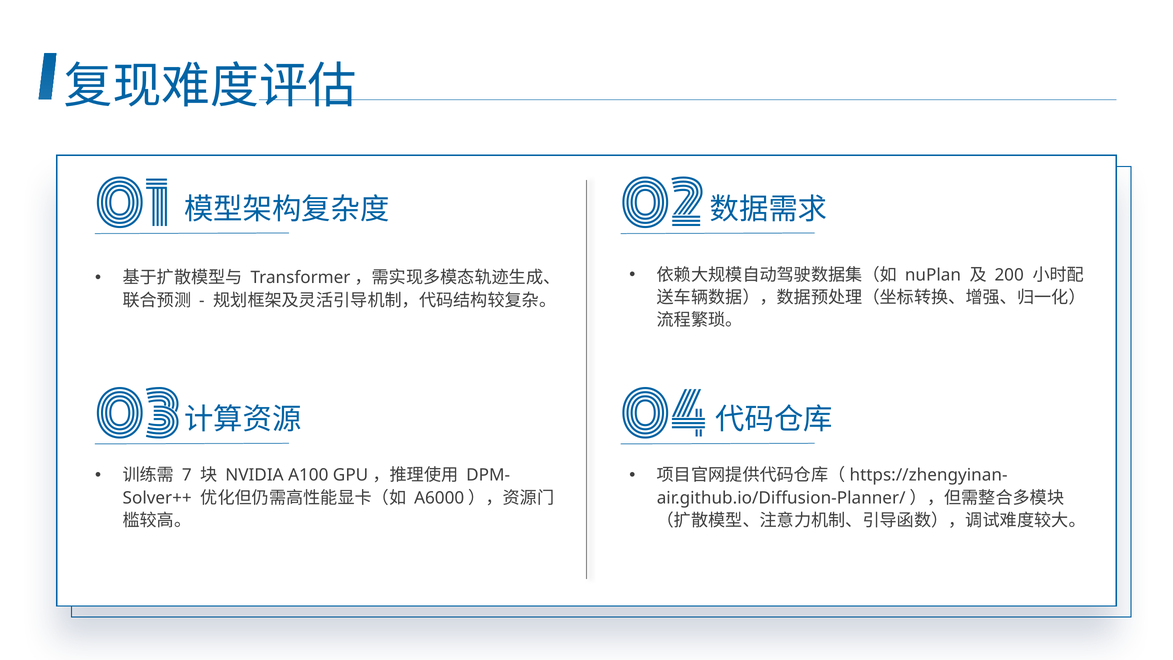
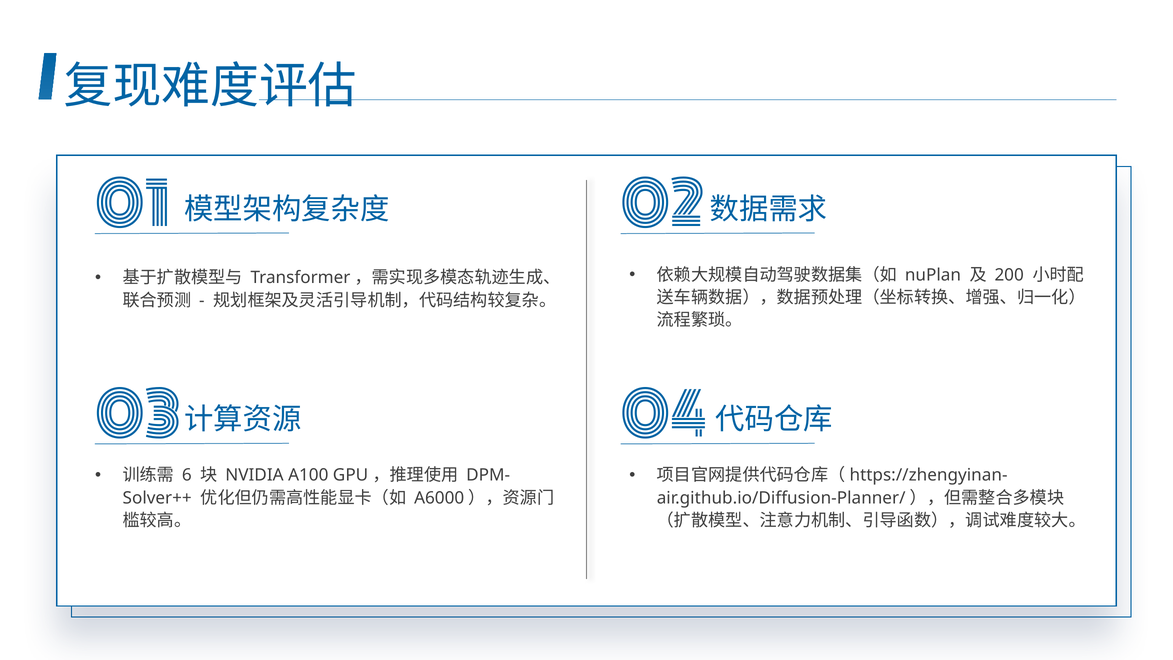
7: 7 -> 6
